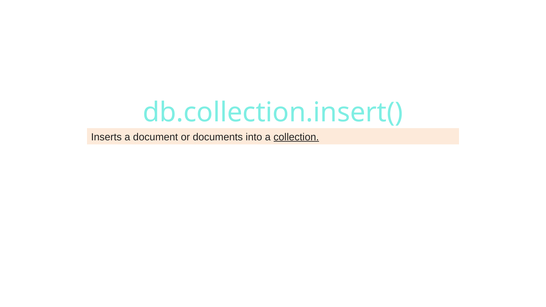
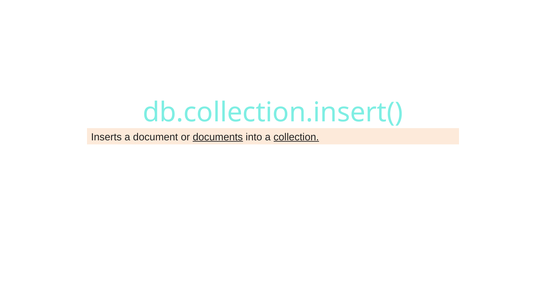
documents underline: none -> present
